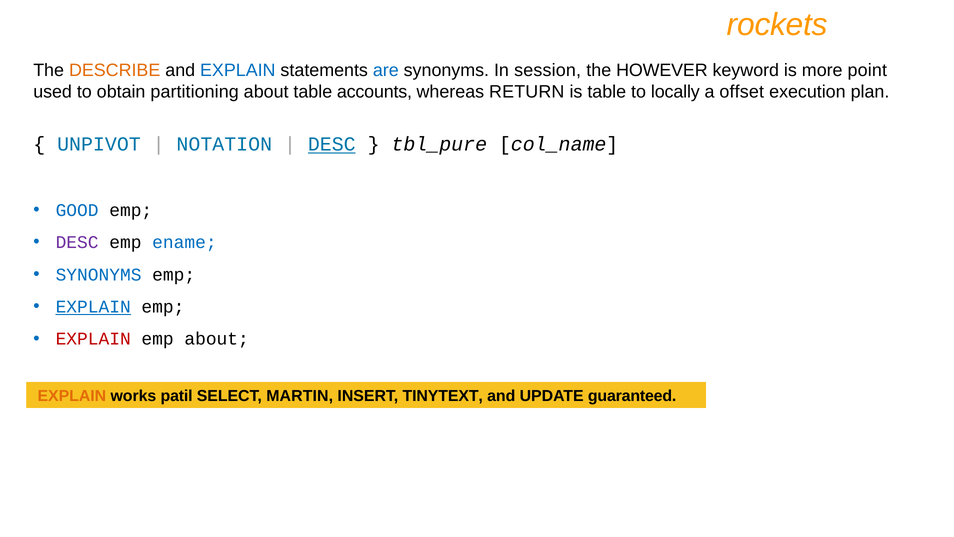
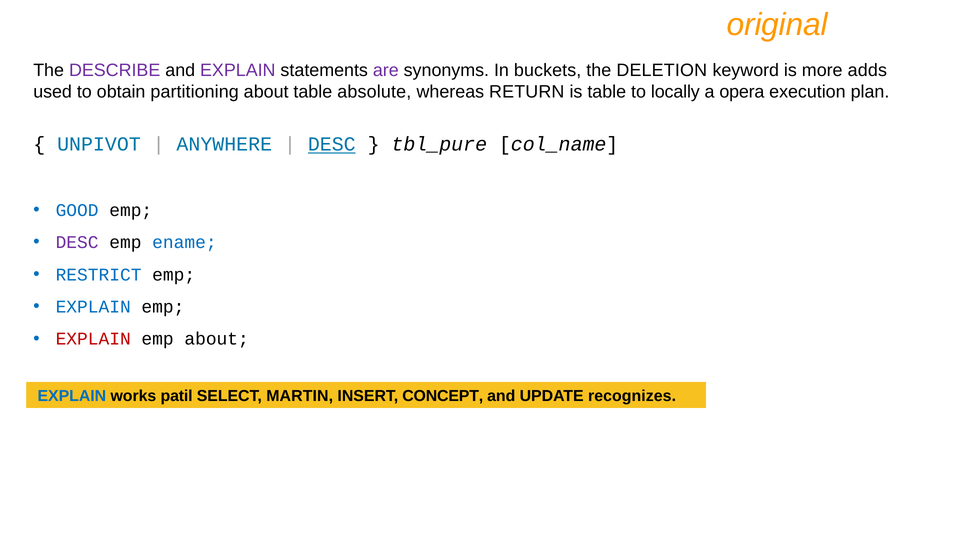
rockets: rockets -> original
DESCRIBE colour: orange -> purple
EXPLAIN at (238, 70) colour: blue -> purple
are colour: blue -> purple
session: session -> buckets
HOWEVER: HOWEVER -> DELETION
point: point -> adds
accounts: accounts -> absolute
offset: offset -> opera
NOTATION: NOTATION -> ANYWHERE
SYNONYMS at (99, 274): SYNONYMS -> RESTRICT
EXPLAIN at (93, 307) underline: present -> none
EXPLAIN at (72, 396) colour: orange -> blue
TINYTEXT: TINYTEXT -> CONCEPT
guaranteed: guaranteed -> recognizes
